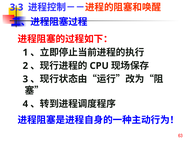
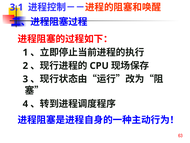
3.3: 3.3 -> 3.1
